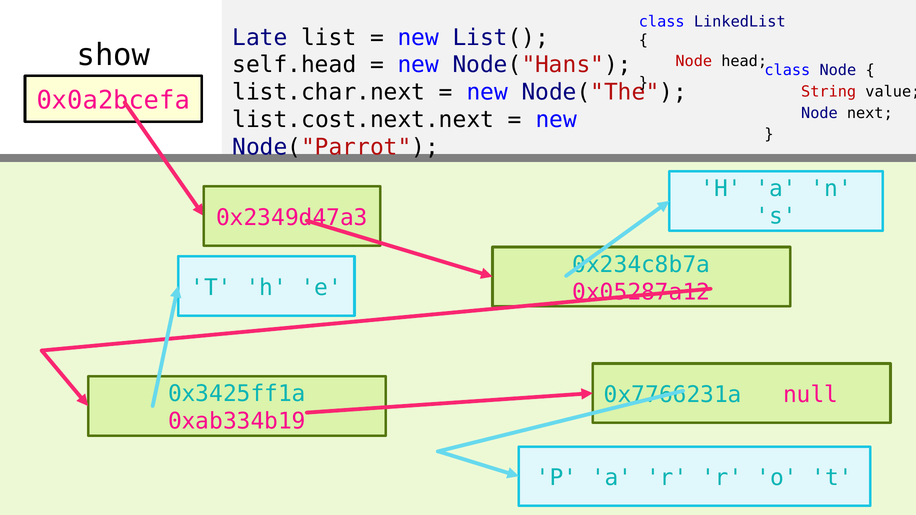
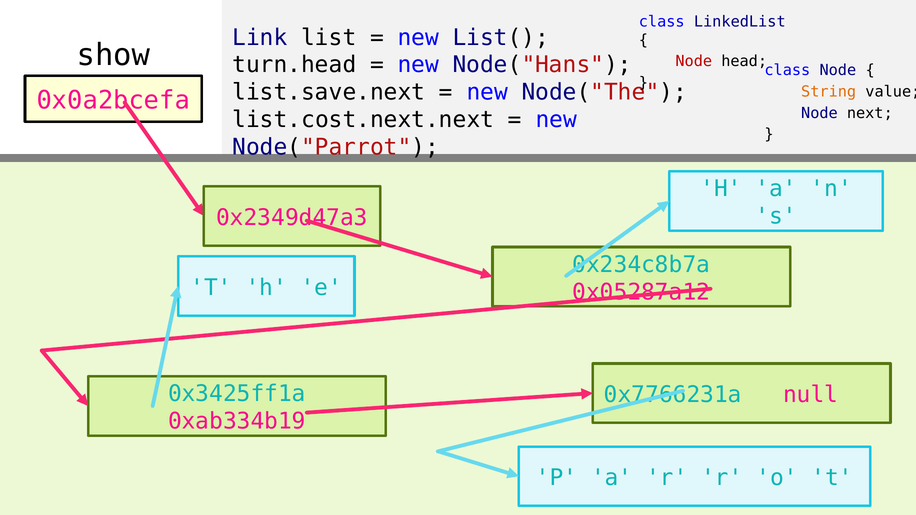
Late: Late -> Link
self.head: self.head -> turn.head
list.char.next: list.char.next -> list.save.next
String colour: red -> orange
